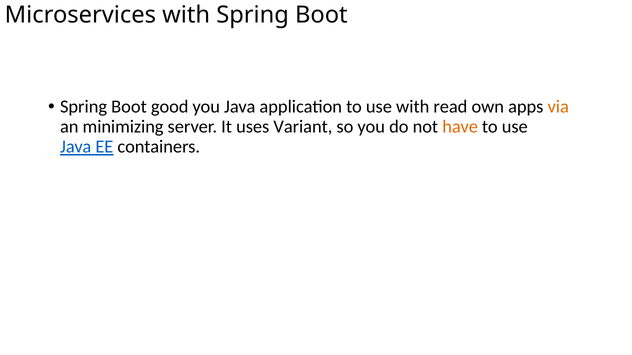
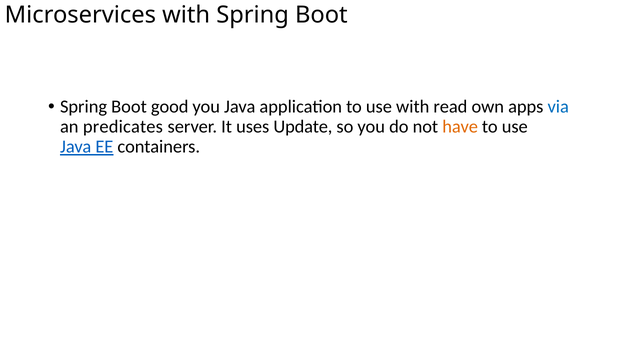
via colour: orange -> blue
minimizing: minimizing -> predicates
Variant: Variant -> Update
